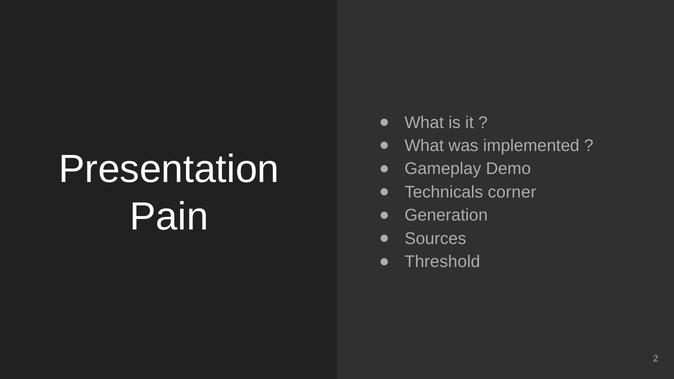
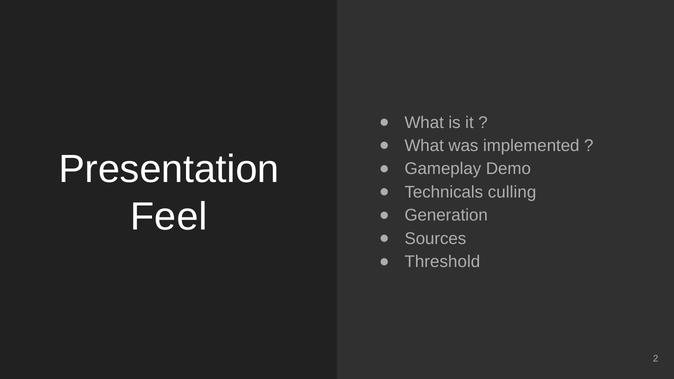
corner: corner -> culling
Pain: Pain -> Feel
